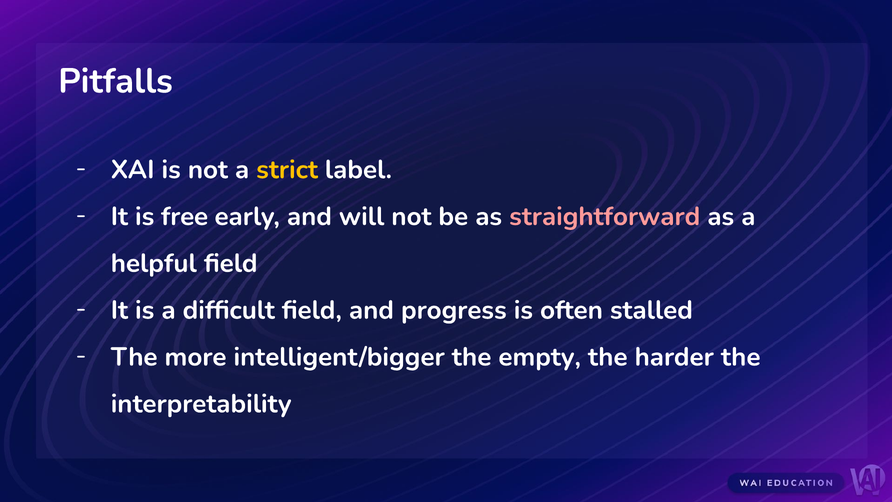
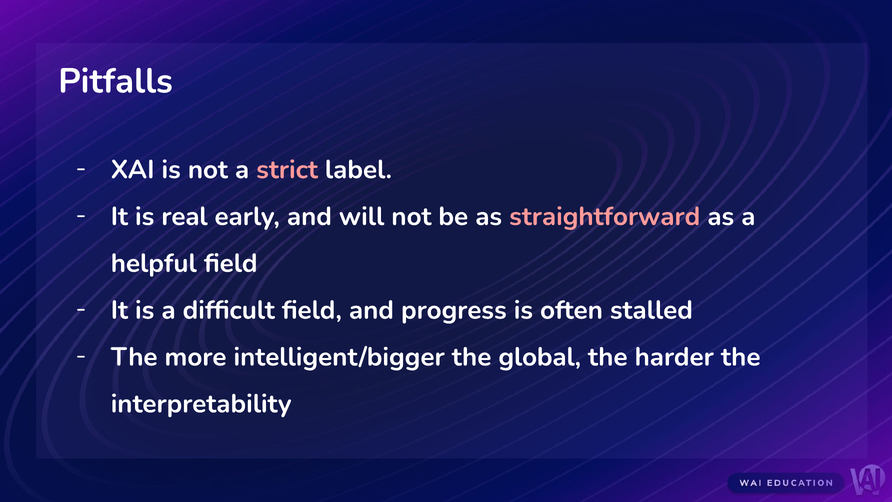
strict colour: yellow -> pink
free: free -> real
empty: empty -> global
